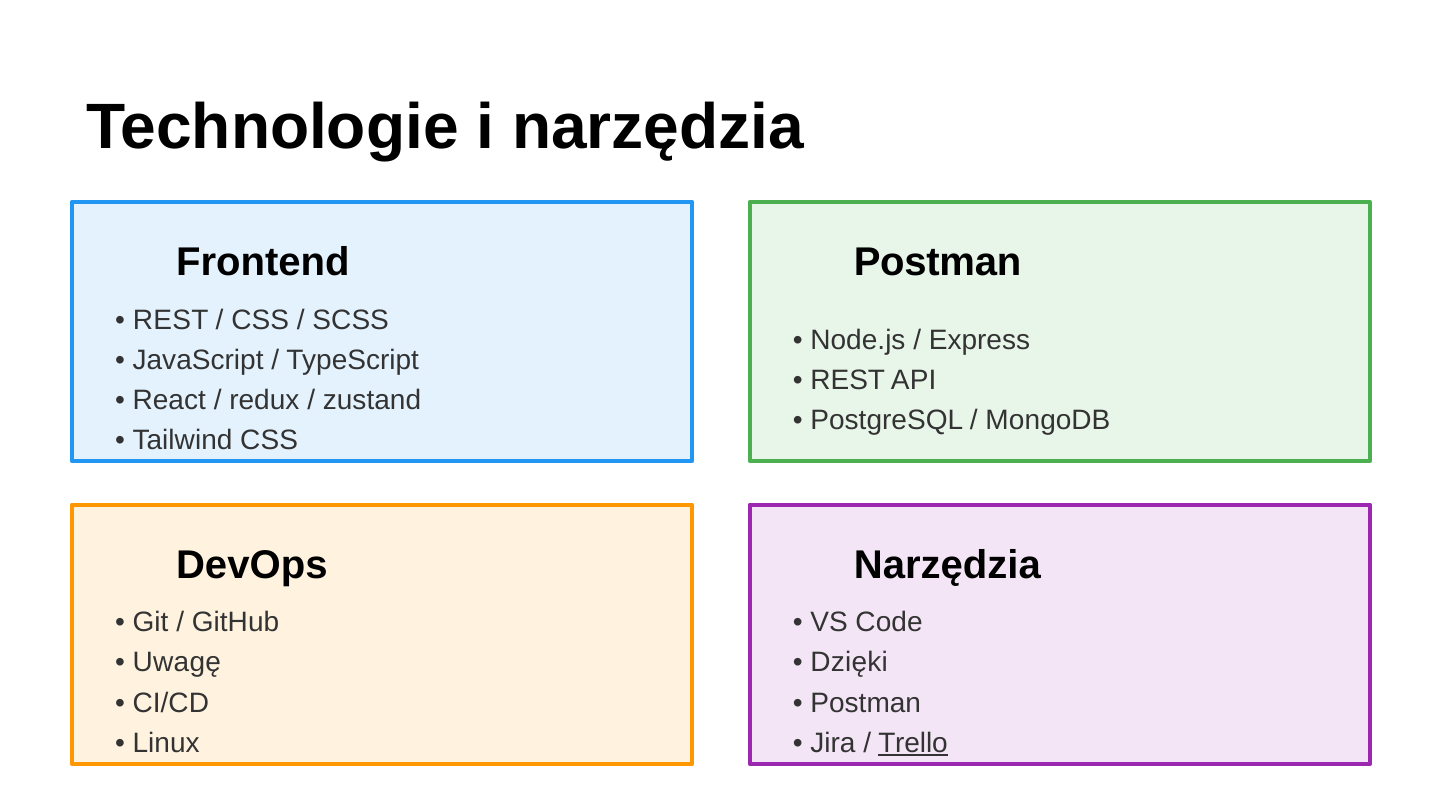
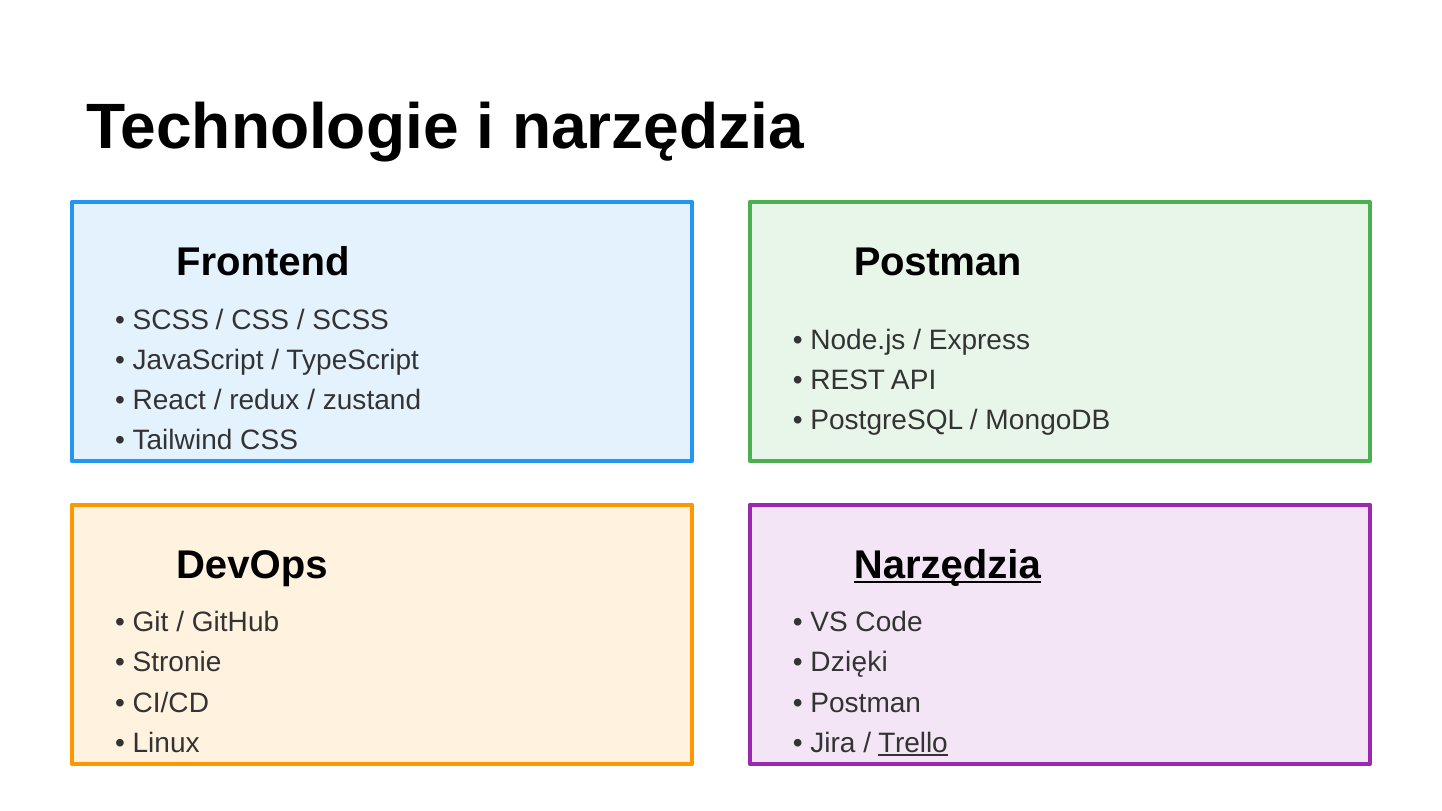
REST at (171, 320): REST -> SCSS
Narzędzia at (947, 565) underline: none -> present
Uwagę: Uwagę -> Stronie
